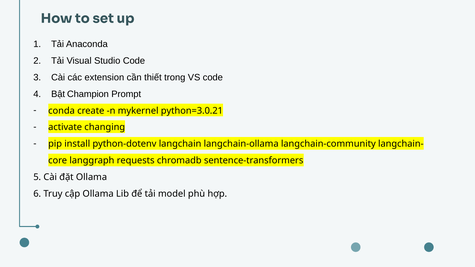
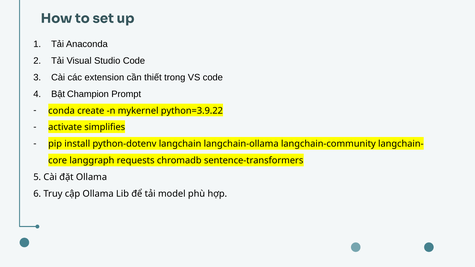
python=3.0.21: python=3.0.21 -> python=3.9.22
changing: changing -> simplifies
